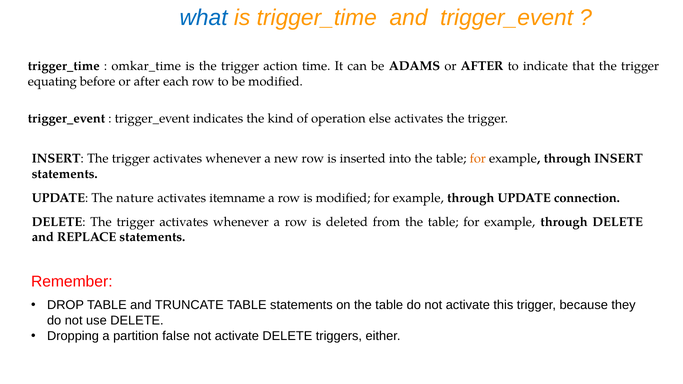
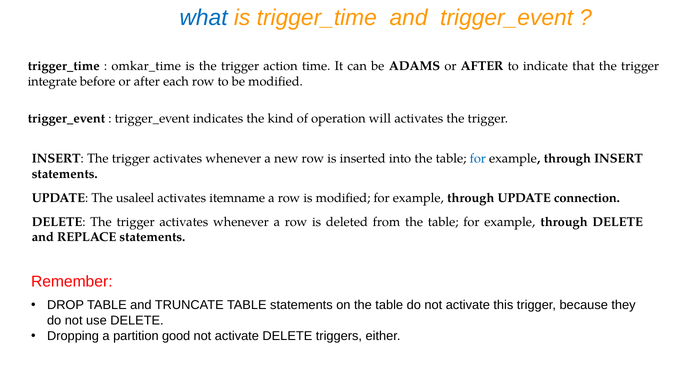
equating: equating -> integrate
else: else -> will
for at (478, 159) colour: orange -> blue
nature: nature -> usaleel
false: false -> good
